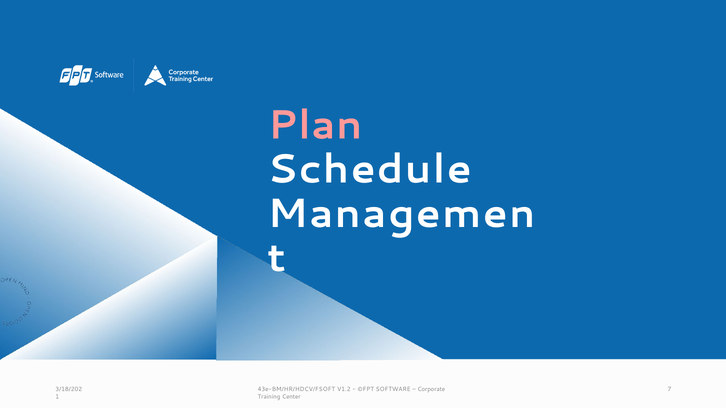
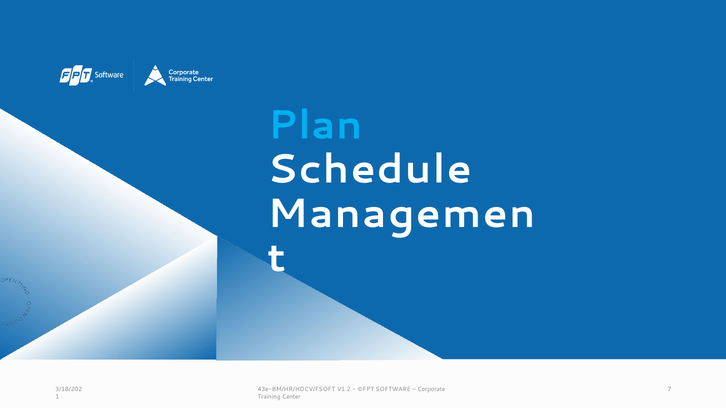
Plan colour: pink -> light blue
